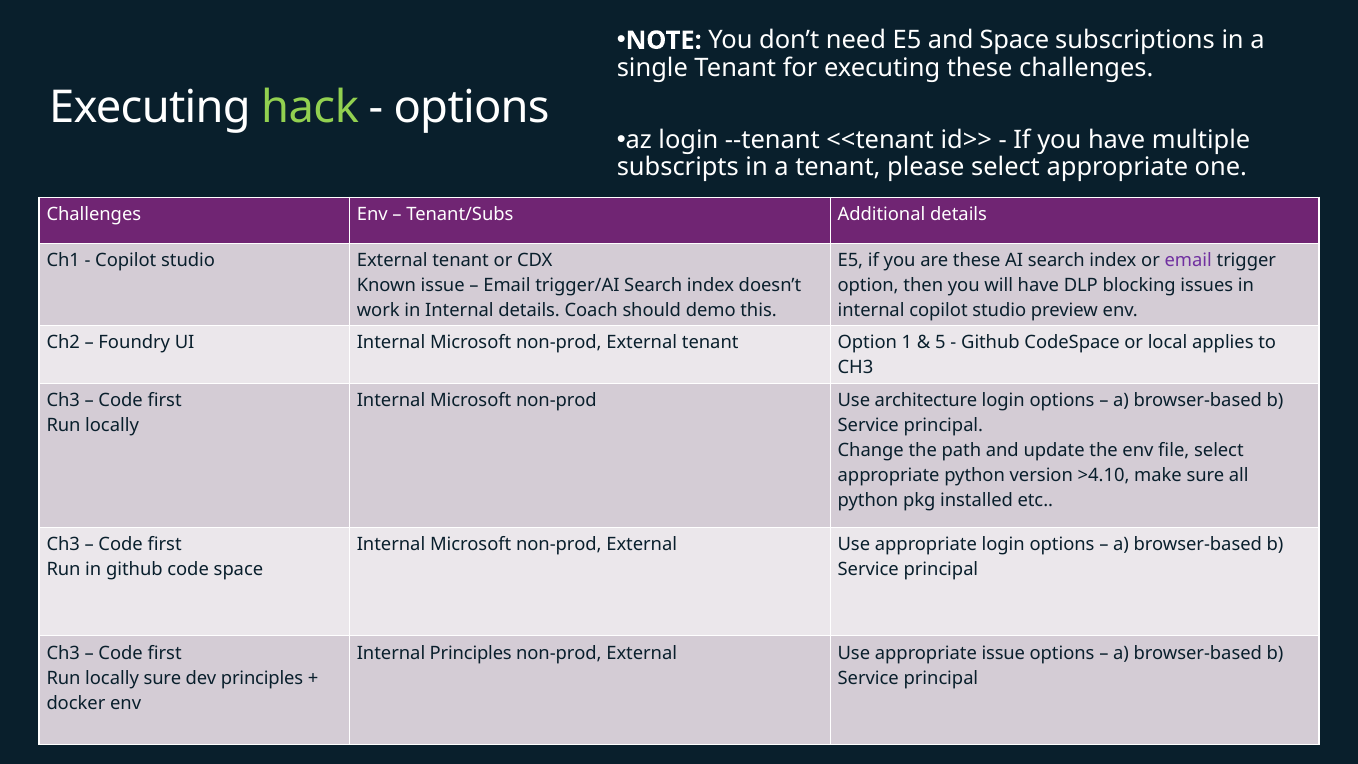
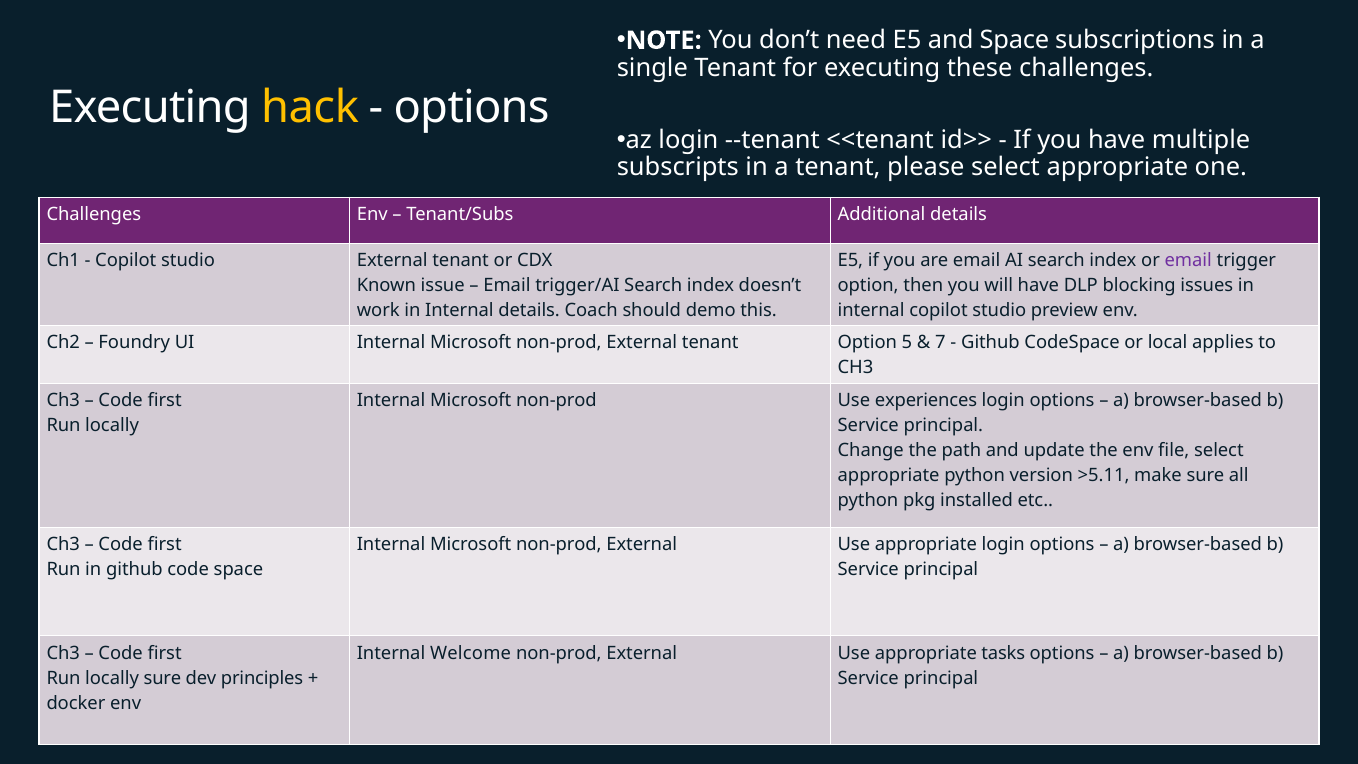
hack colour: light green -> yellow
are these: these -> email
1: 1 -> 5
5: 5 -> 7
architecture: architecture -> experiences
>4.10: >4.10 -> >5.11
Internal Principles: Principles -> Welcome
appropriate issue: issue -> tasks
